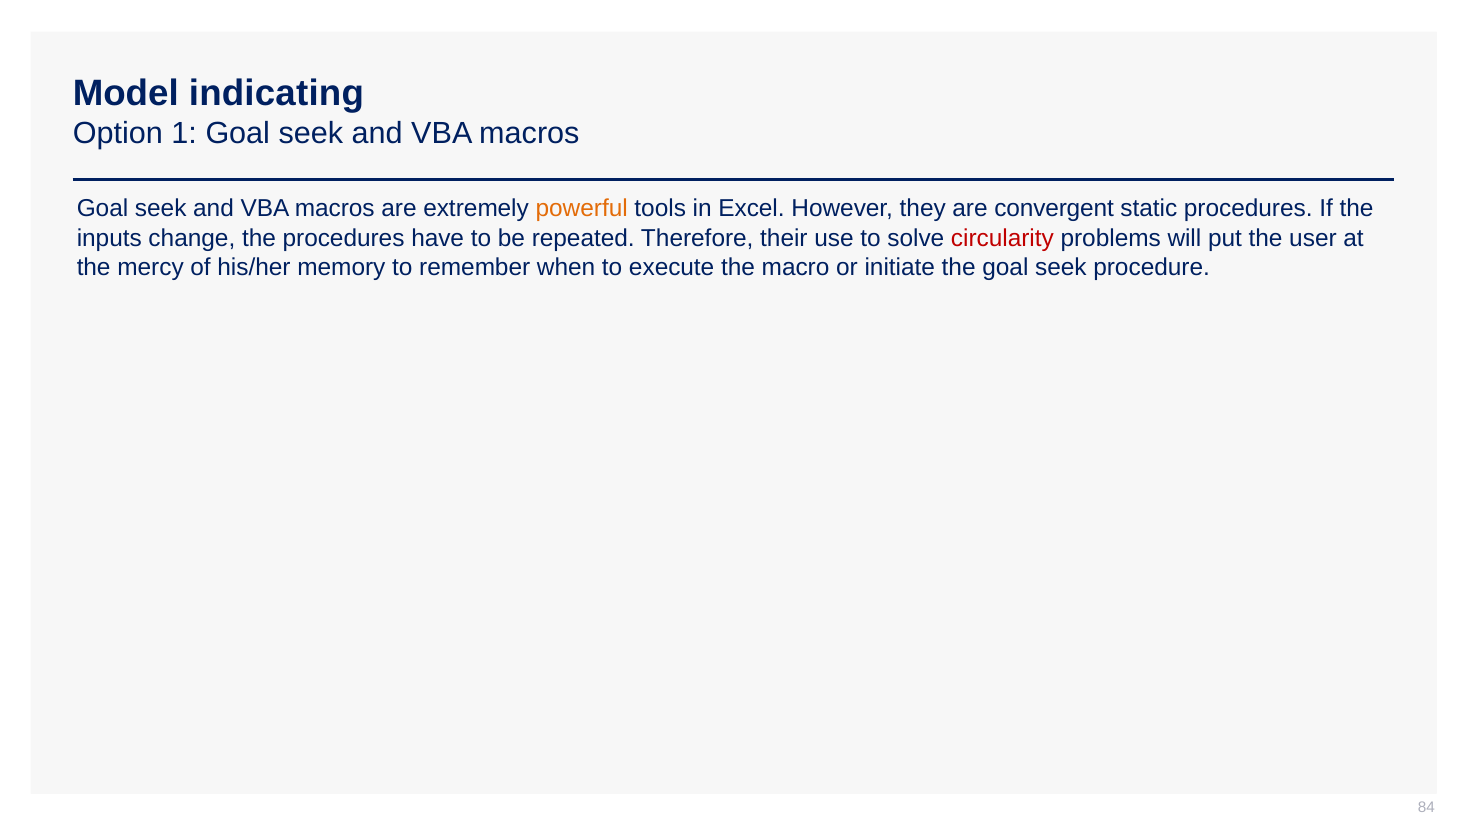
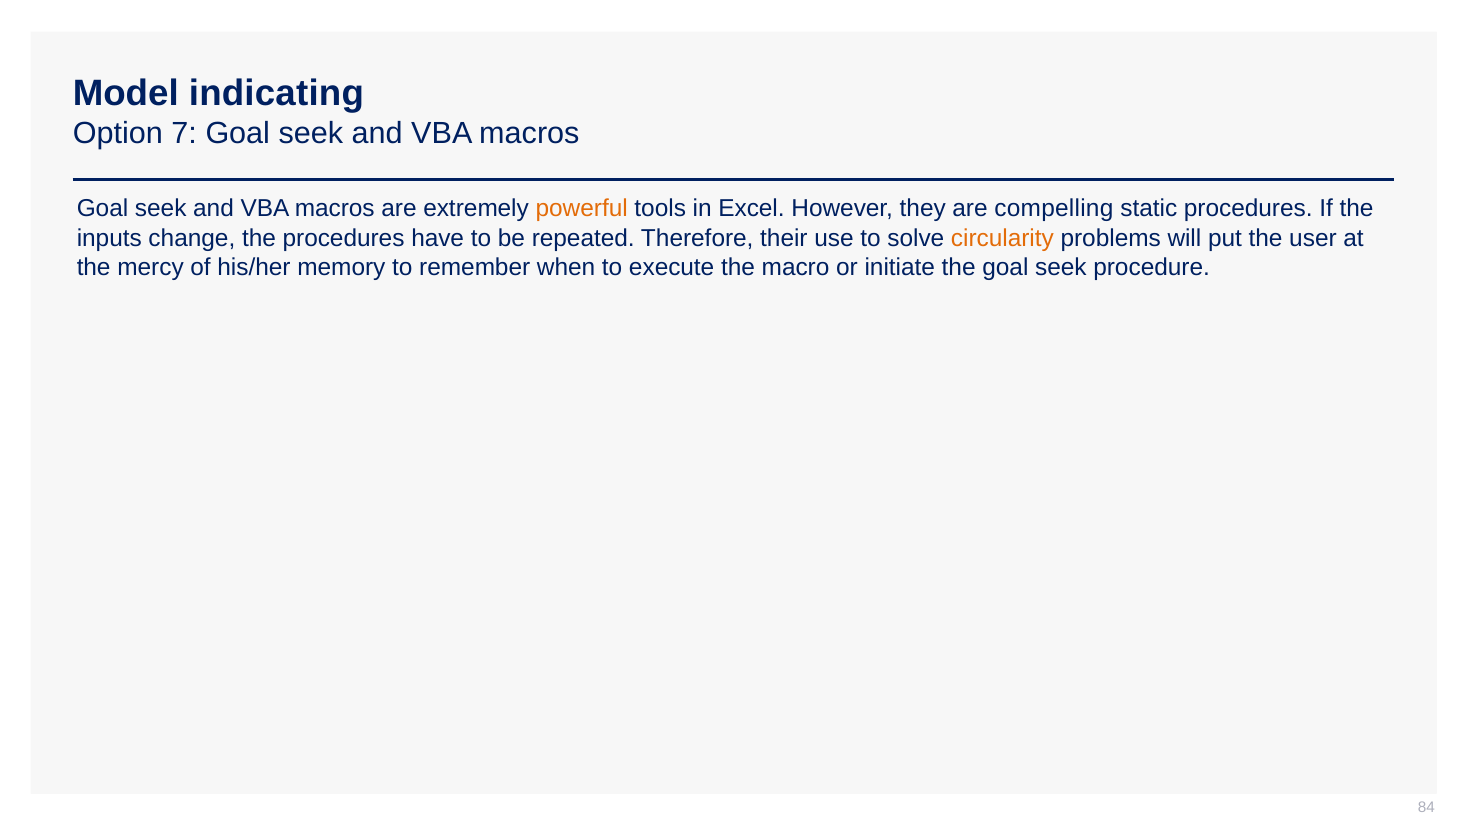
1: 1 -> 7
convergent: convergent -> compelling
circularity colour: red -> orange
